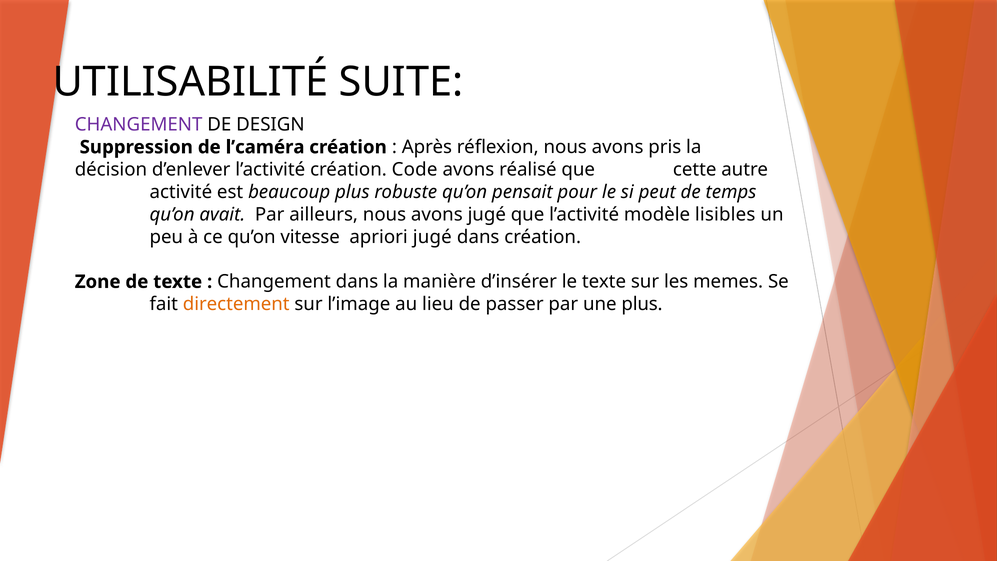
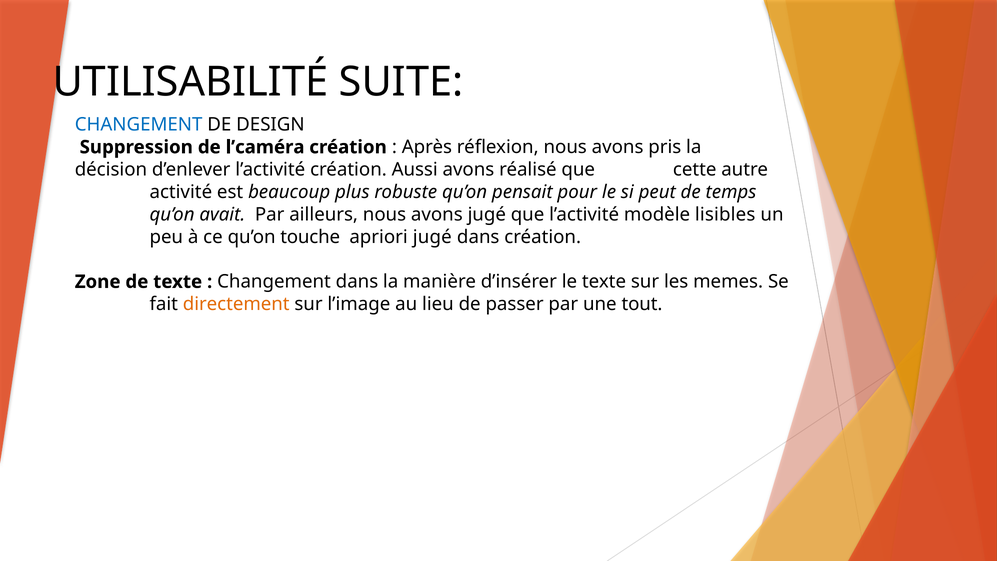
CHANGEMENT at (139, 125) colour: purple -> blue
Code: Code -> Aussi
vitesse: vitesse -> touche
une plus: plus -> tout
